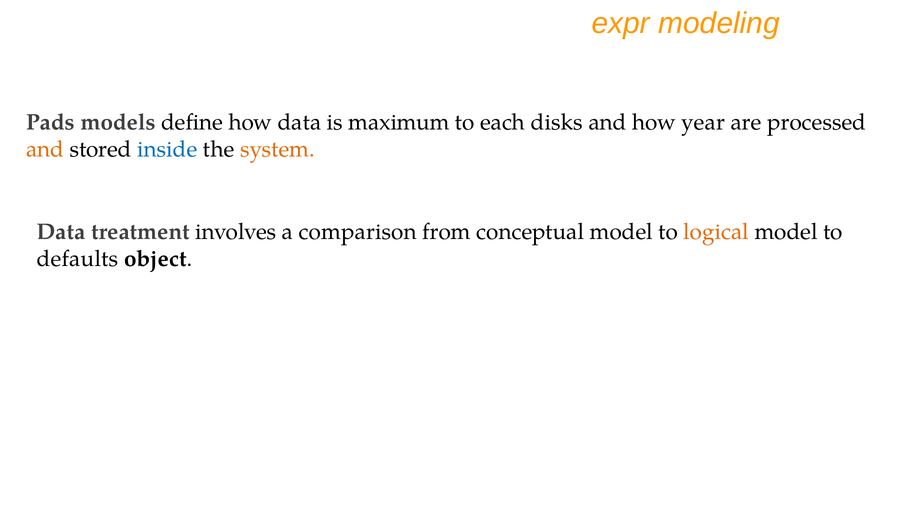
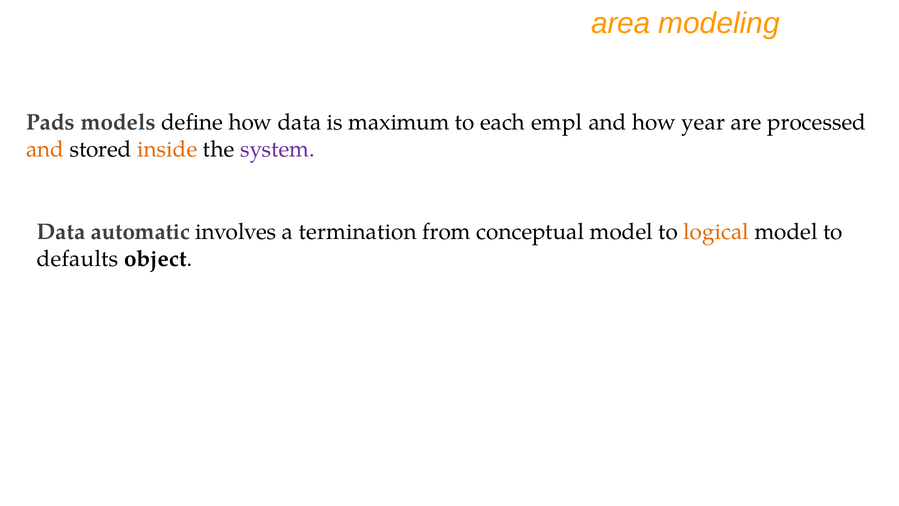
expr: expr -> area
disks: disks -> empl
inside colour: blue -> orange
system colour: orange -> purple
treatment: treatment -> automatic
comparison: comparison -> termination
